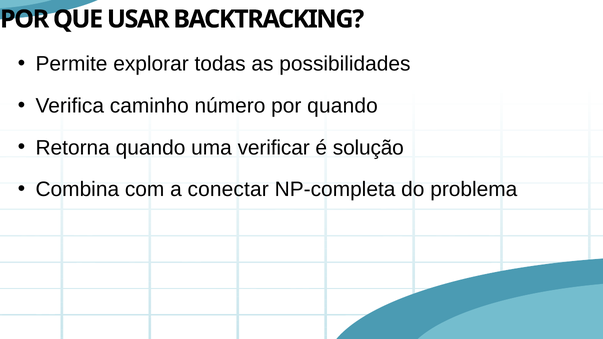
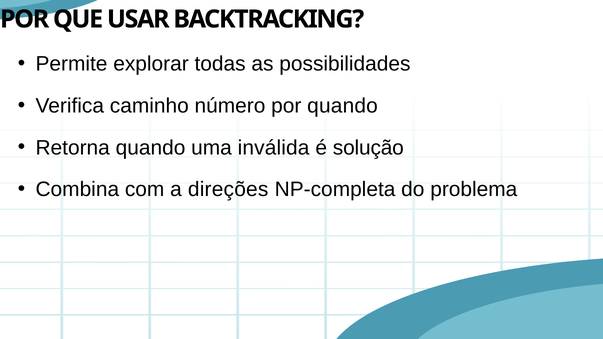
verificar: verificar -> inválida
conectar: conectar -> direções
